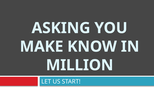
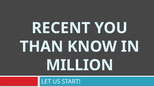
ASKING: ASKING -> RECENT
MAKE: MAKE -> THAN
